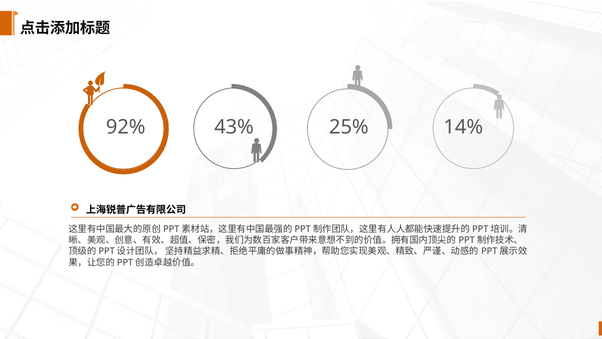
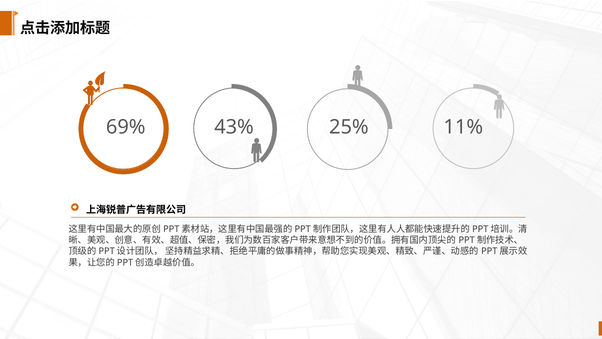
92%: 92% -> 69%
14%: 14% -> 11%
